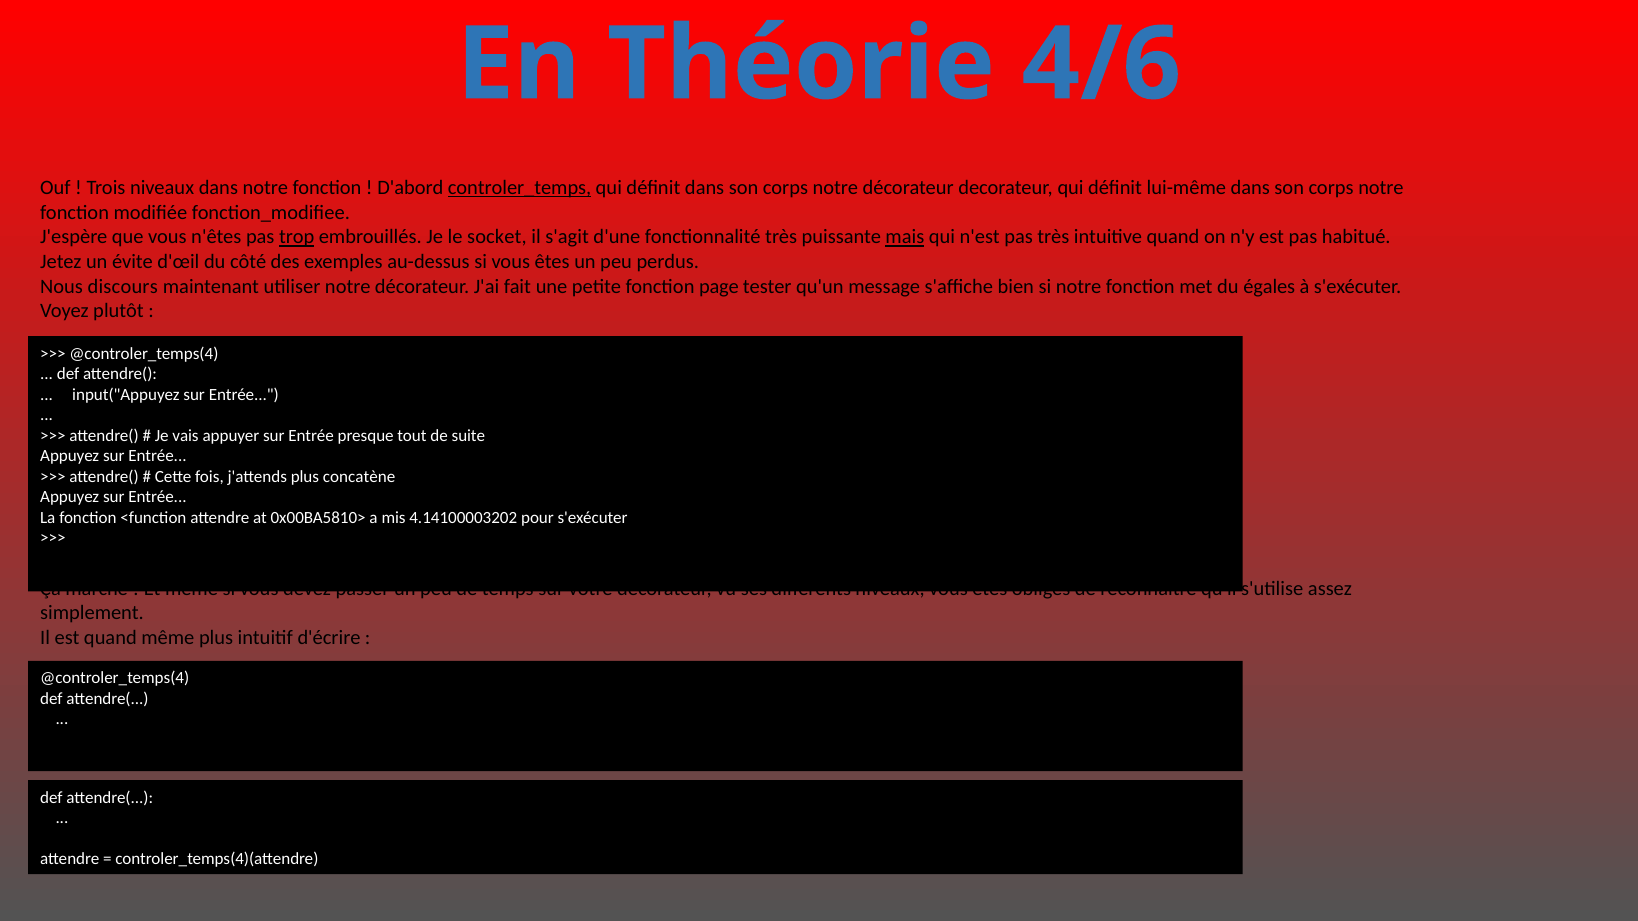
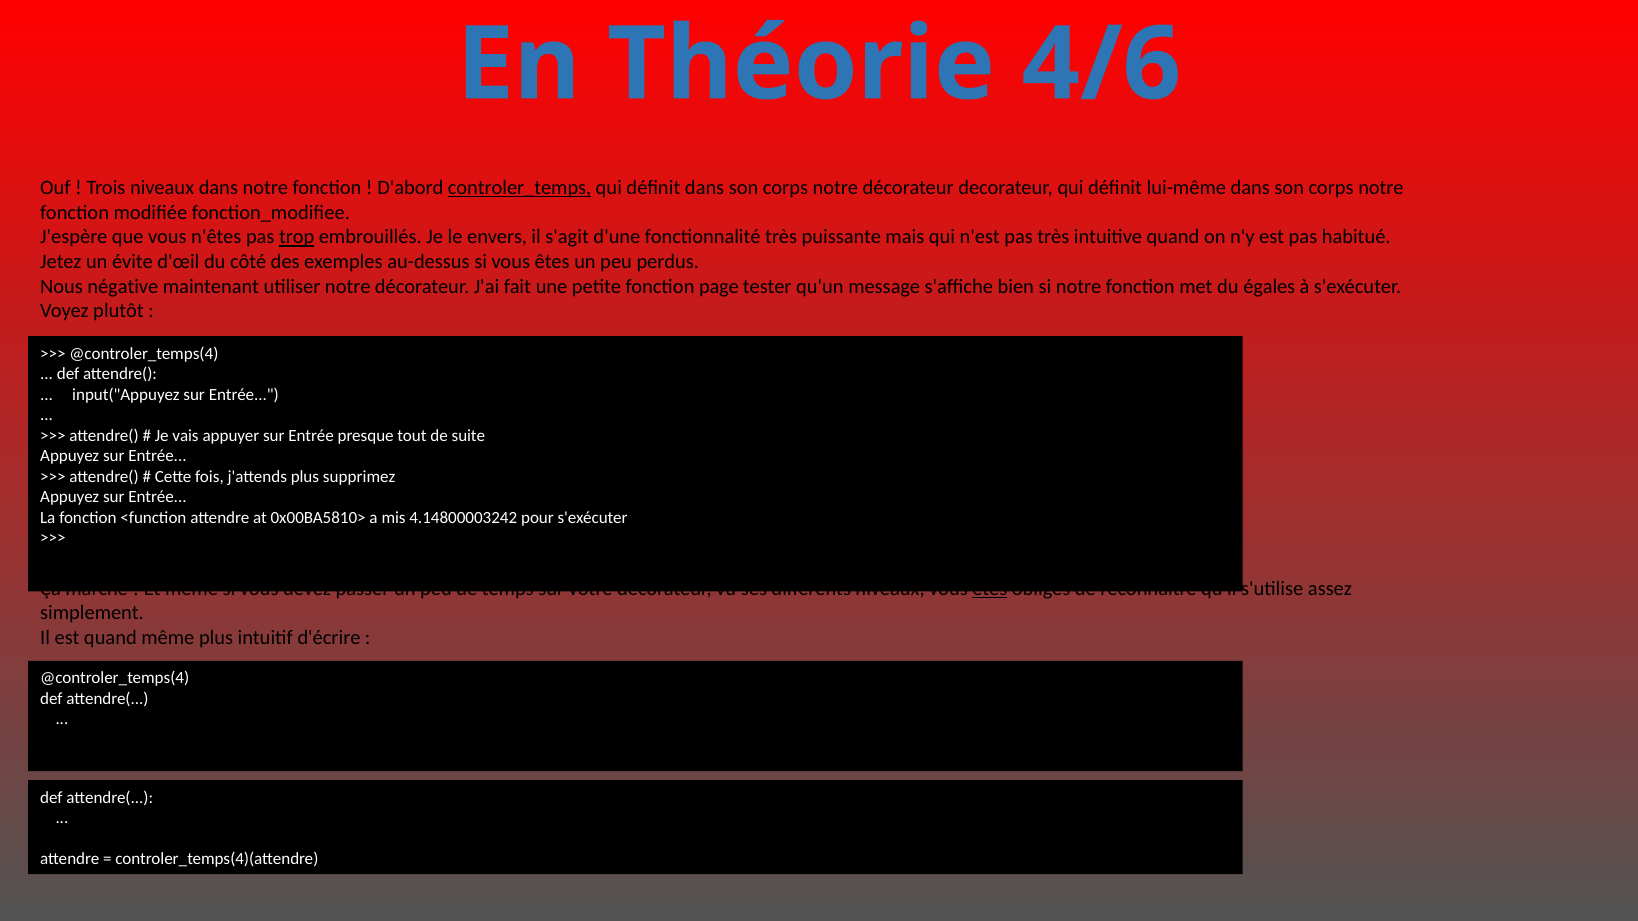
socket: socket -> envers
mais underline: present -> none
discours: discours -> négative
concatène: concatène -> supprimez
4.14100003202: 4.14100003202 -> 4.14800003242
êtes at (990, 589) underline: none -> present
